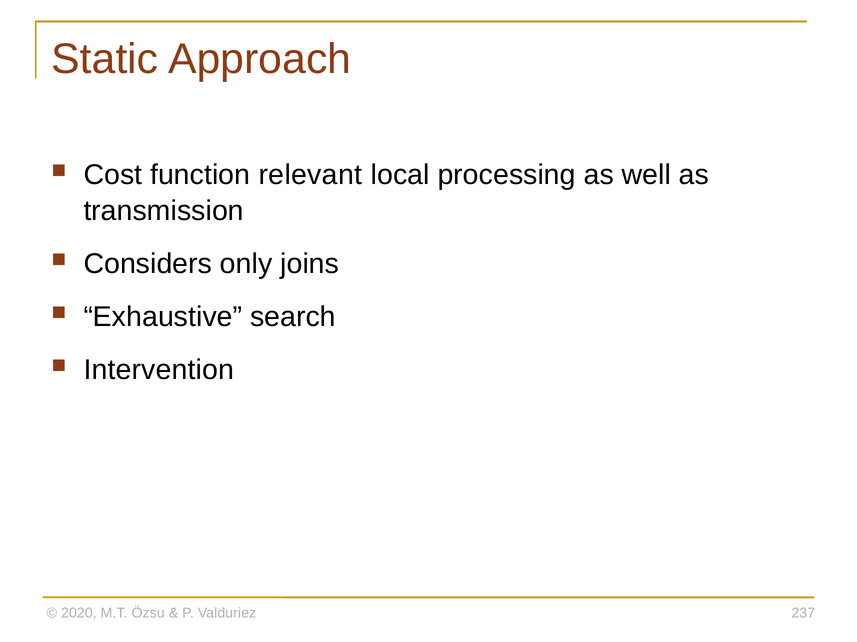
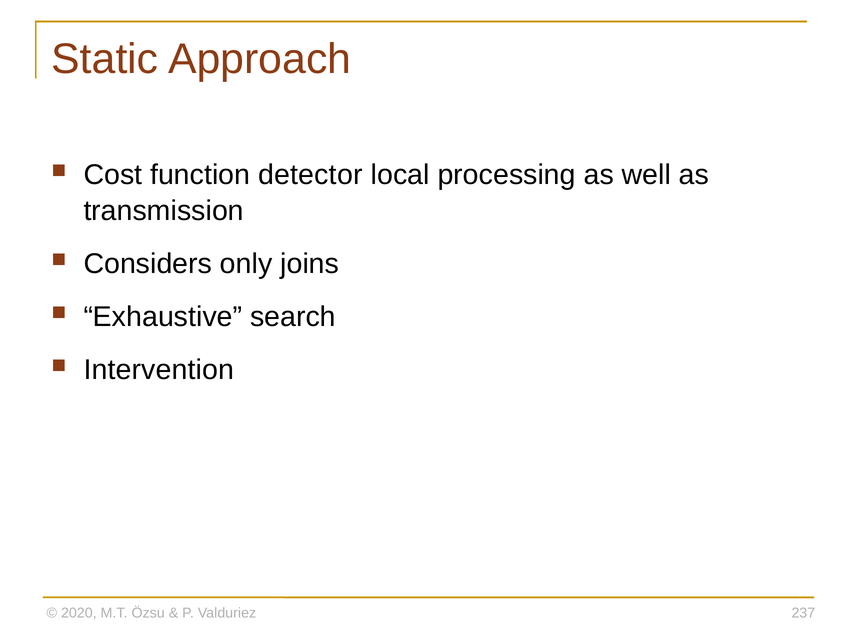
relevant: relevant -> detector
